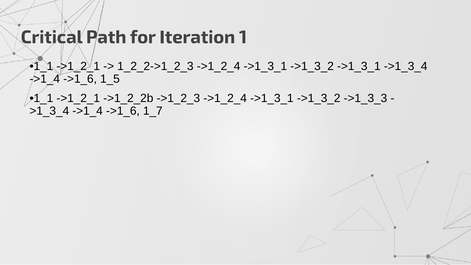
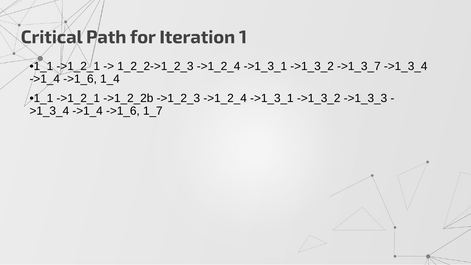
->1_3_2 ->1_3_1: ->1_3_1 -> ->1_3_7
1_5: 1_5 -> 1_4
